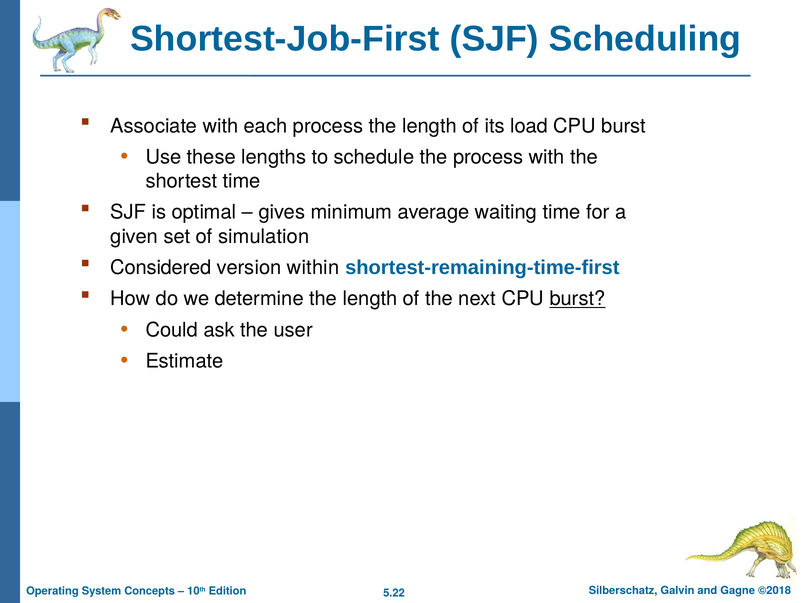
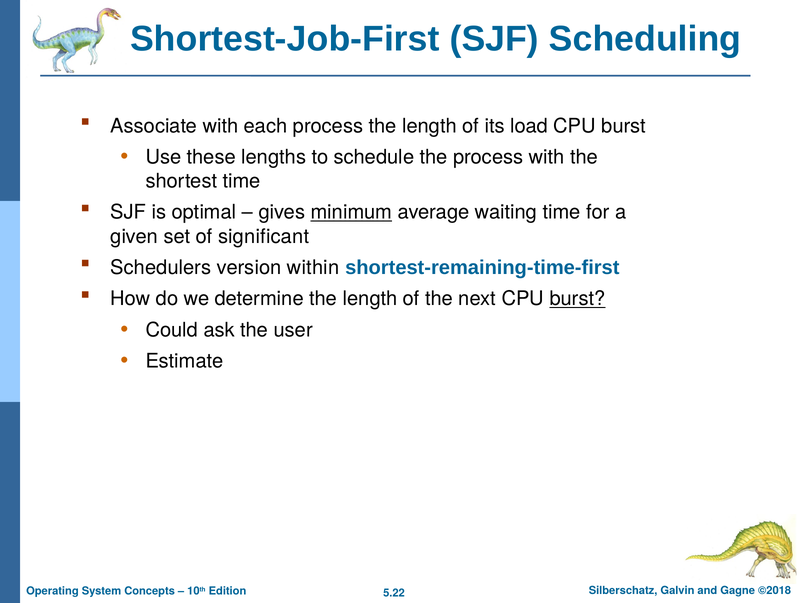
minimum underline: none -> present
simulation: simulation -> significant
Considered: Considered -> Schedulers
